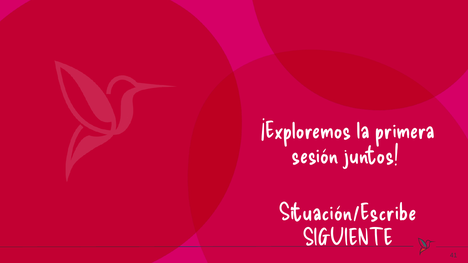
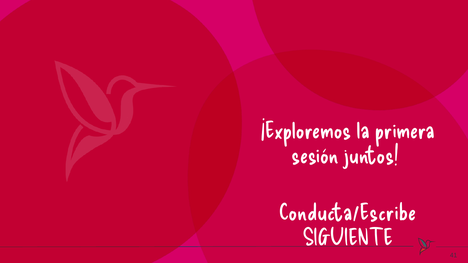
Situación/Escribe: Situación/Escribe -> Conducta/Escribe
